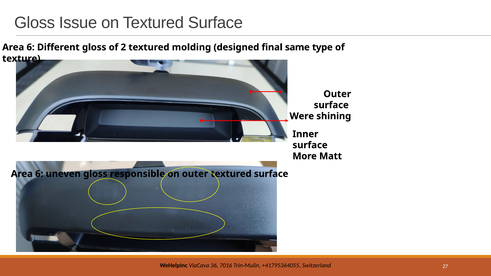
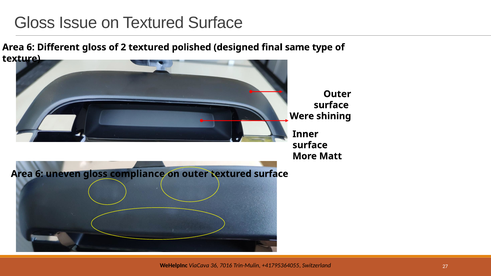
molding: molding -> polished
responsible: responsible -> compliance
